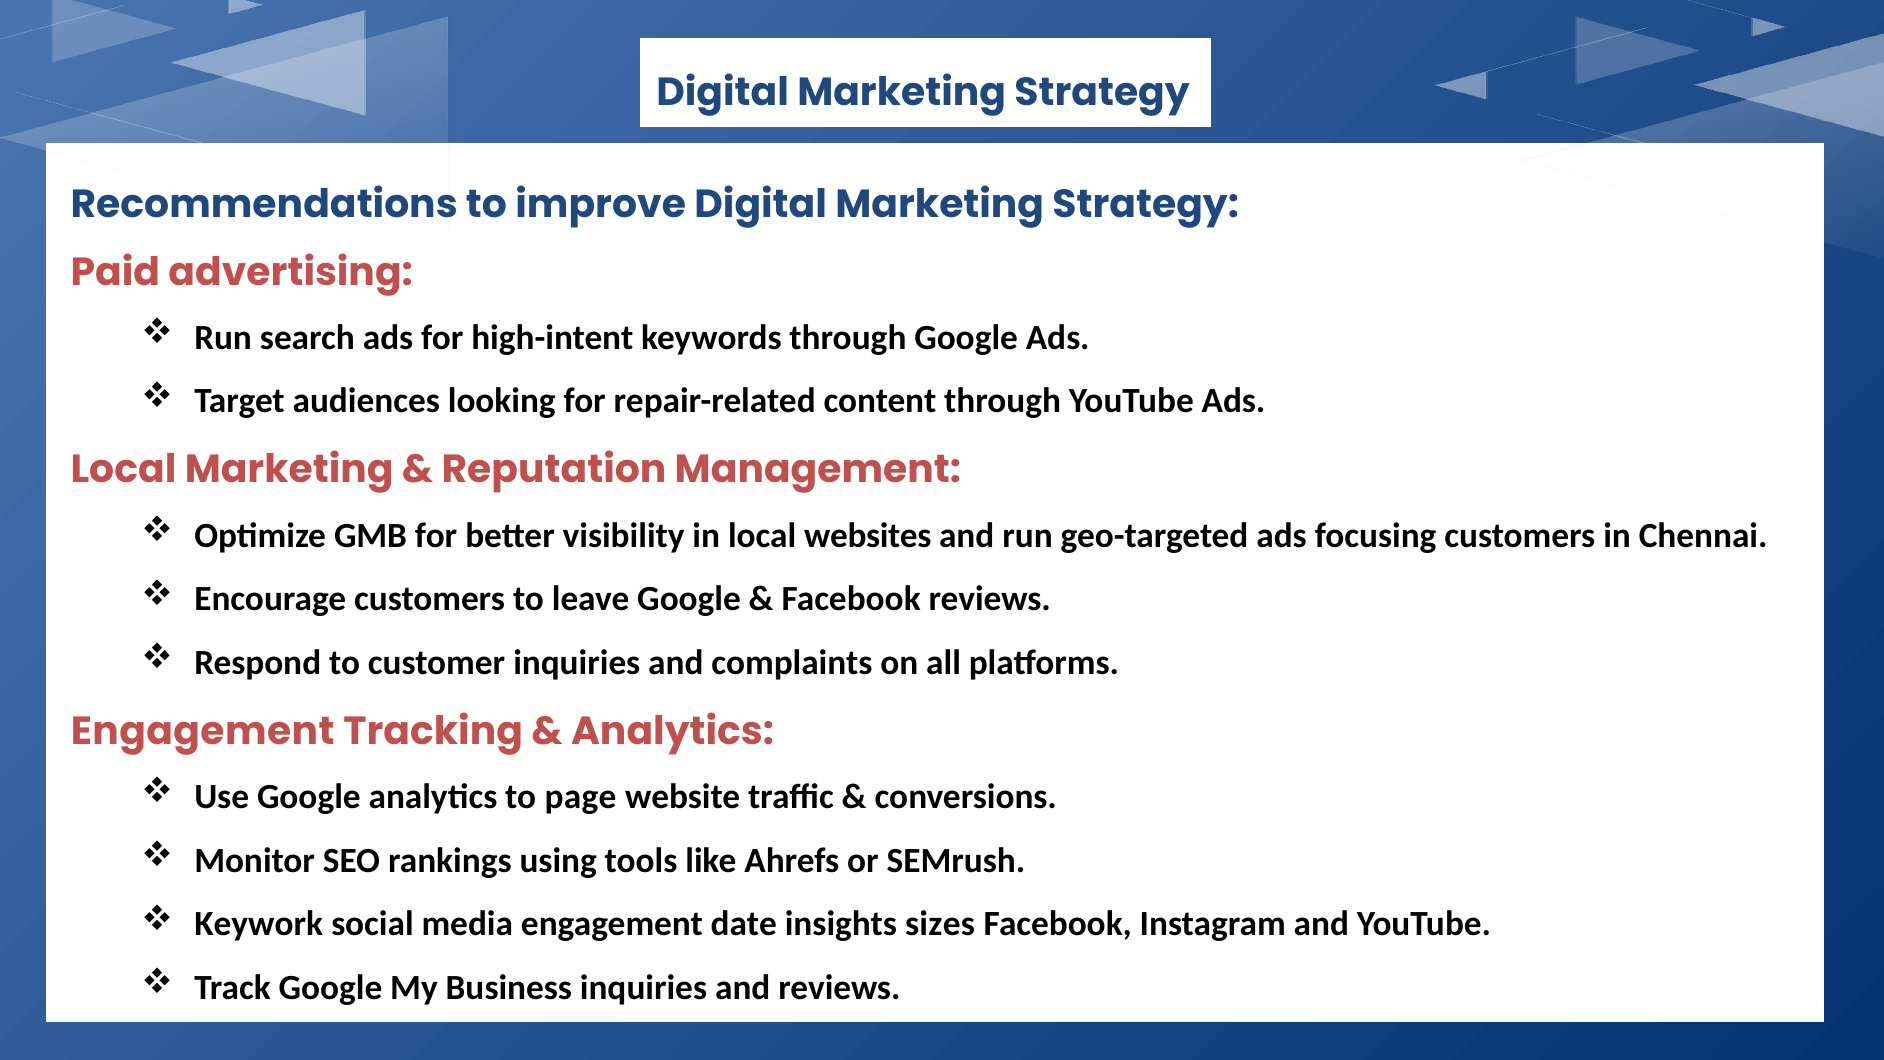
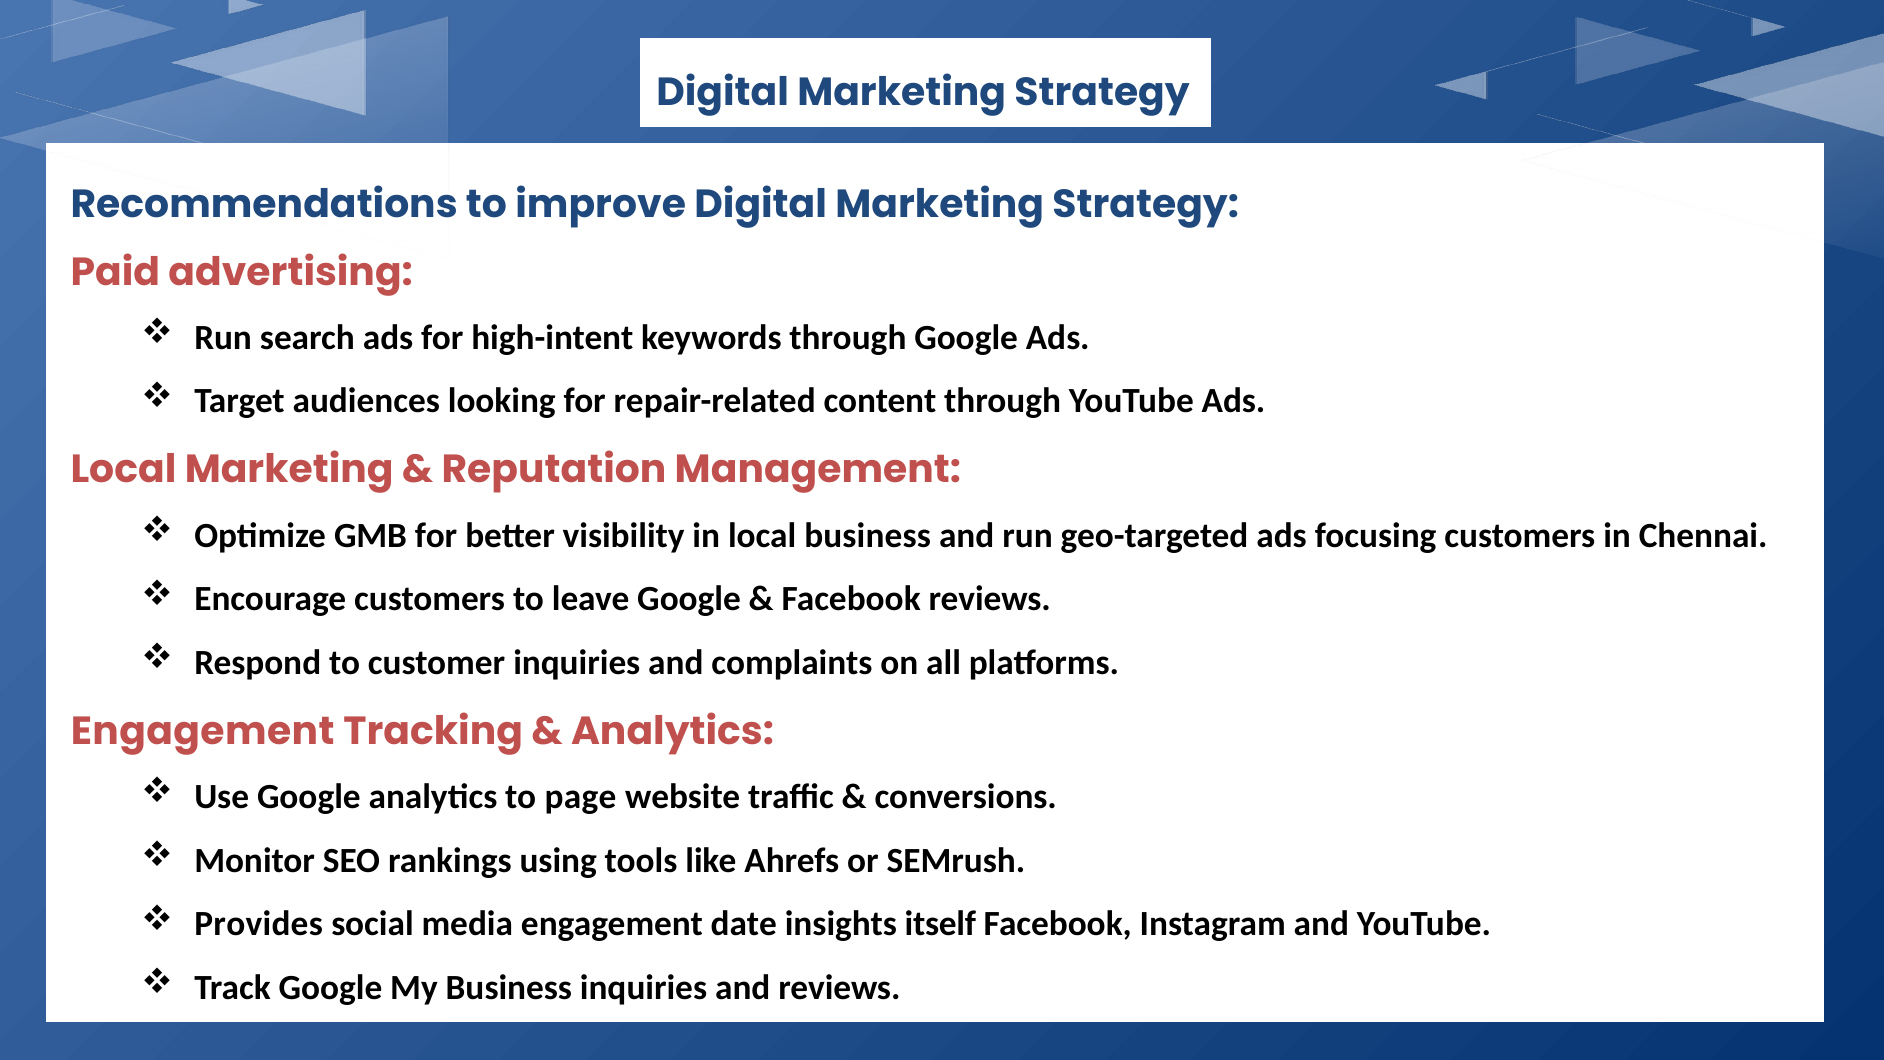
local websites: websites -> business
Keywork: Keywork -> Provides
sizes: sizes -> itself
